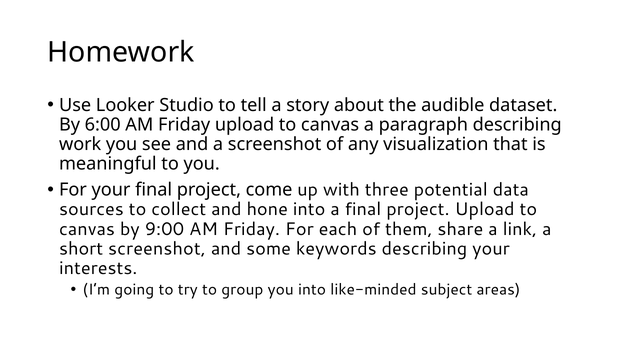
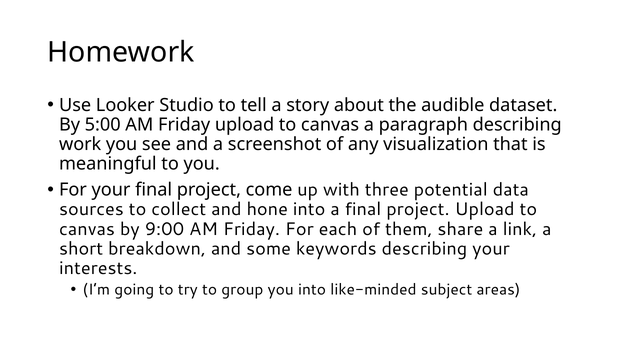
6:00: 6:00 -> 5:00
short screenshot: screenshot -> breakdown
